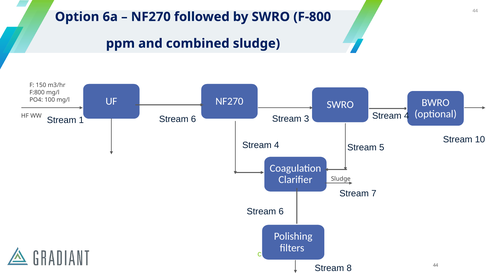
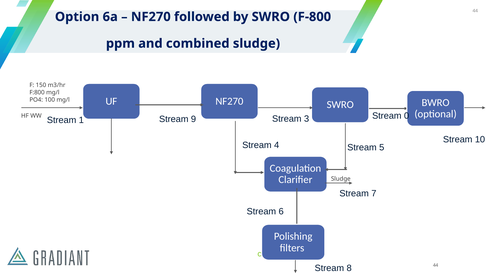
4 at (407, 116): 4 -> 0
1 Stream 6: 6 -> 9
